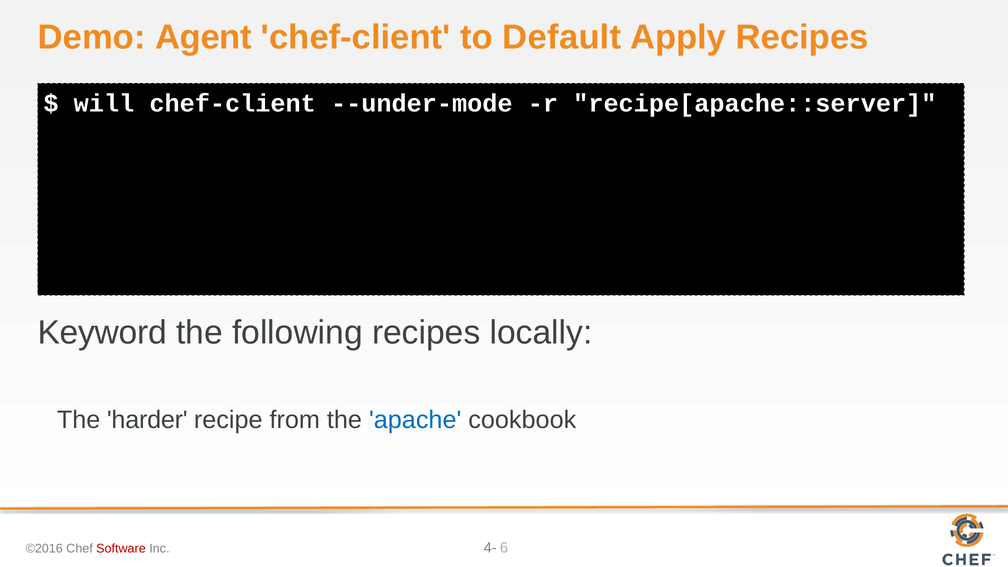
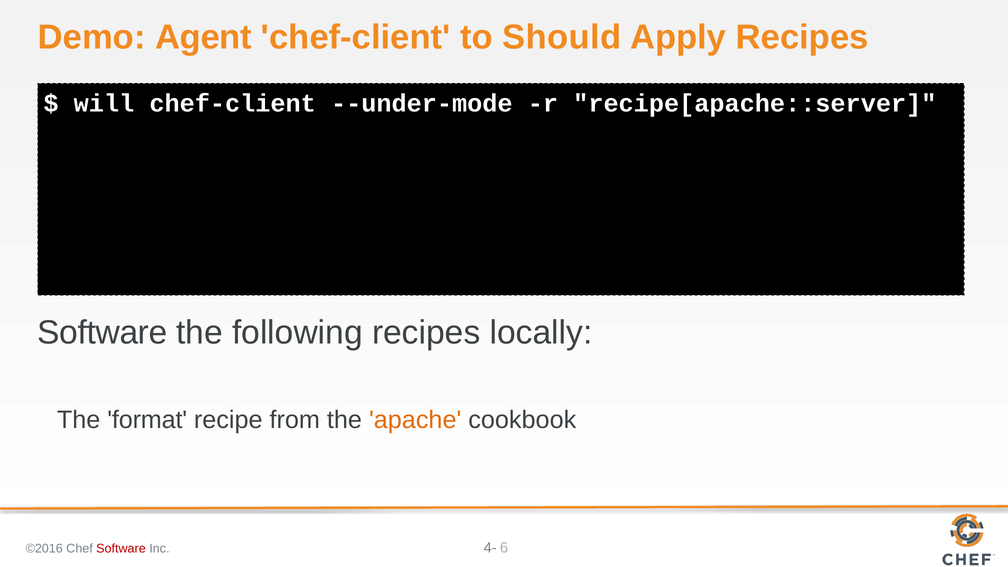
Default: Default -> Should
Keyword at (102, 333): Keyword -> Software
harder: harder -> format
apache colour: blue -> orange
